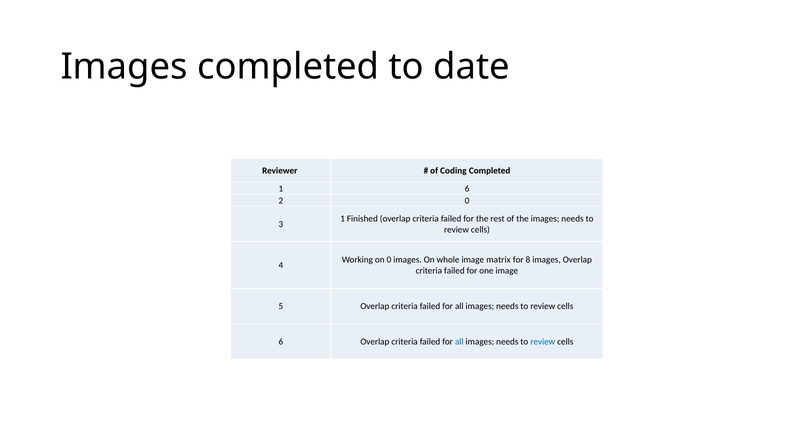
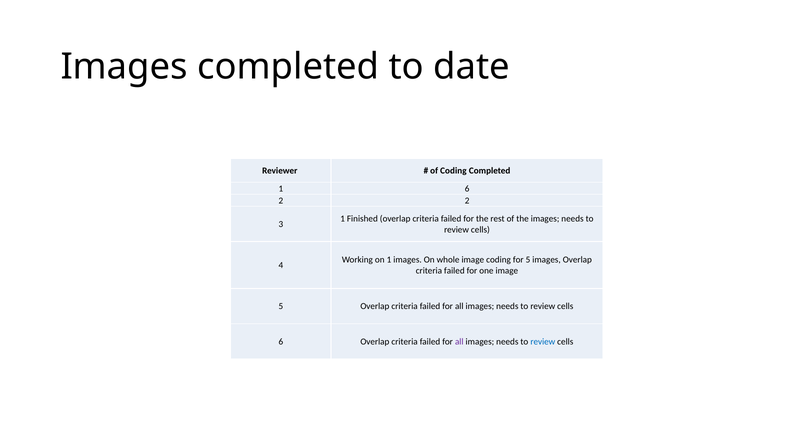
2 0: 0 -> 2
on 0: 0 -> 1
image matrix: matrix -> coding
for 8: 8 -> 5
all at (459, 342) colour: blue -> purple
